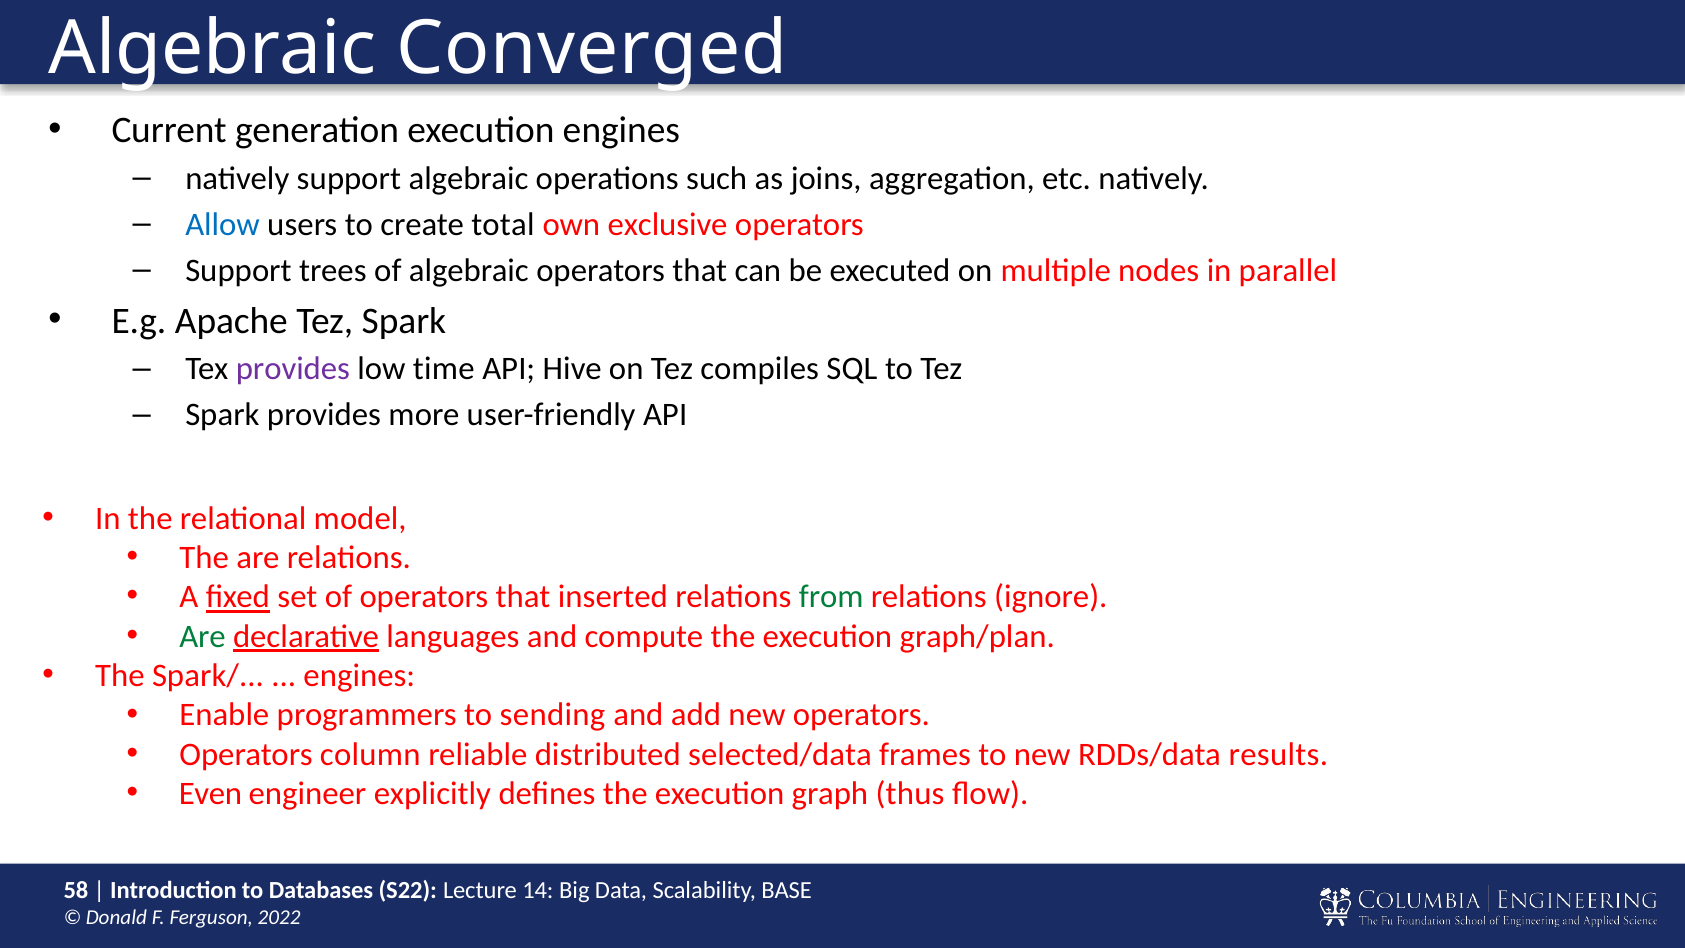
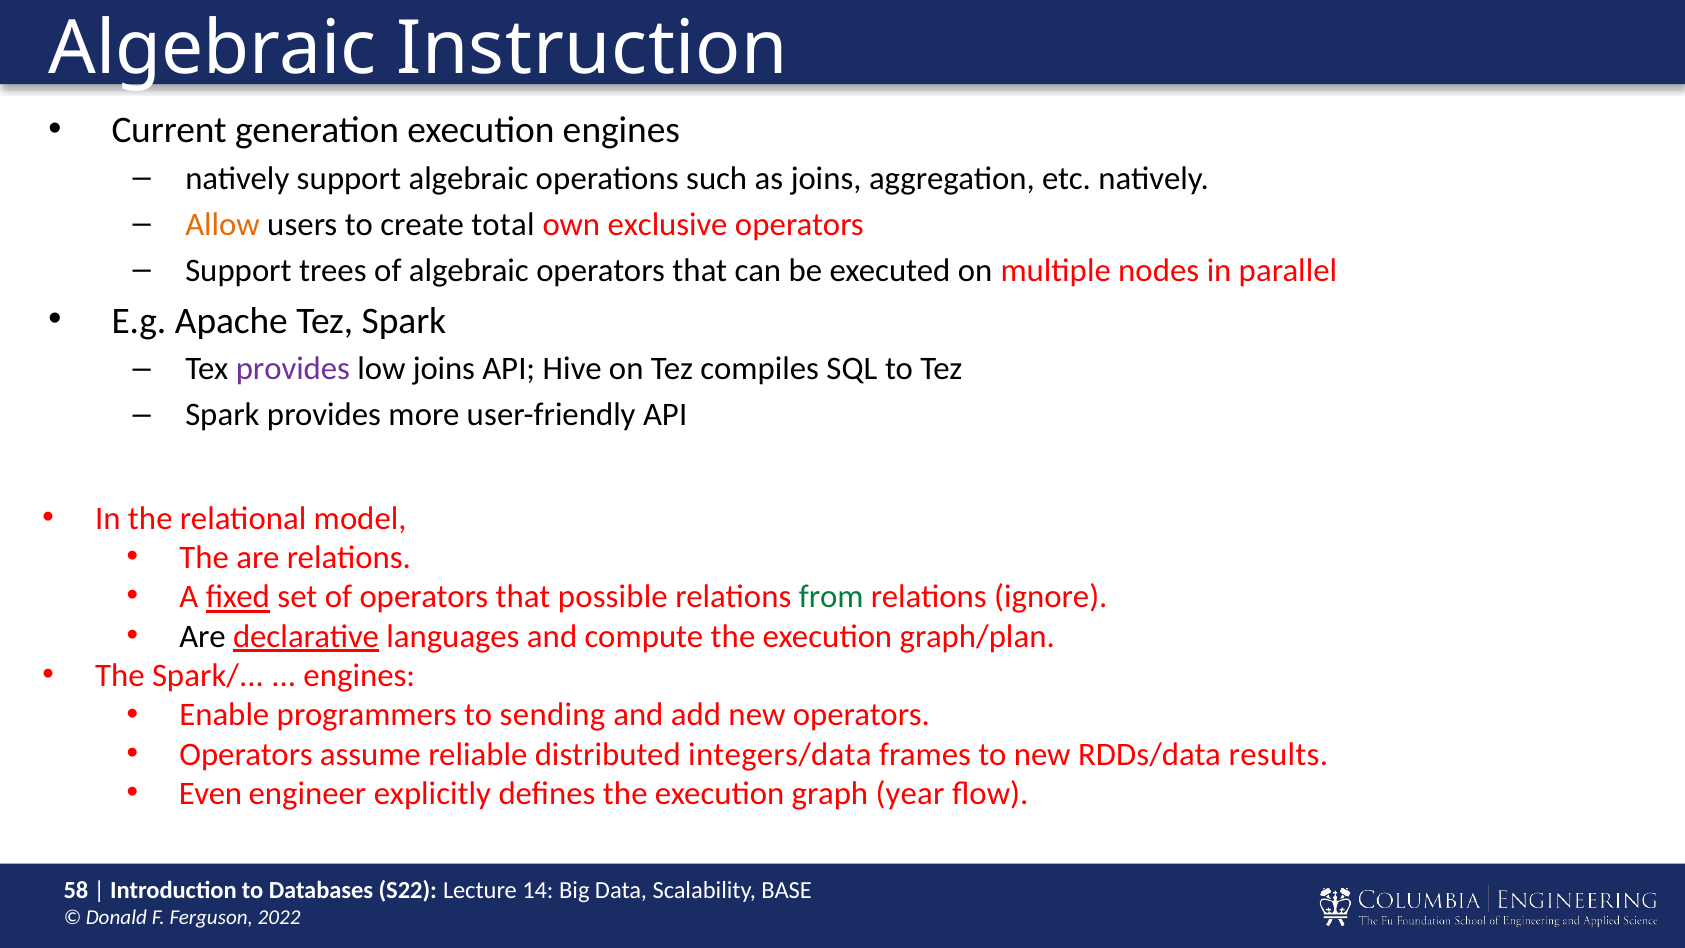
Converged: Converged -> Instruction
Allow colour: blue -> orange
low time: time -> joins
inserted: inserted -> possible
Are at (203, 636) colour: green -> black
column: column -> assume
selected/data: selected/data -> integers/data
thus: thus -> year
